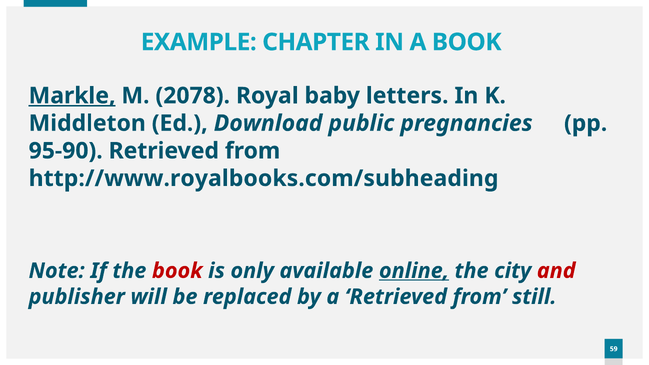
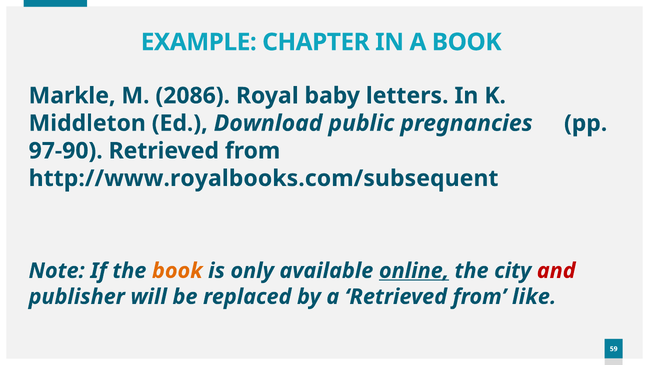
Markle underline: present -> none
2078: 2078 -> 2086
95-90: 95-90 -> 97-90
http://www.royalbooks.com/subheading: http://www.royalbooks.com/subheading -> http://www.royalbooks.com/subsequent
book at (177, 271) colour: red -> orange
still: still -> like
